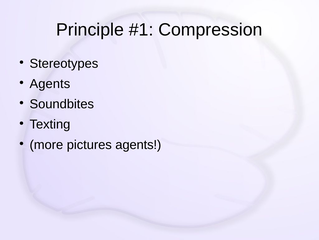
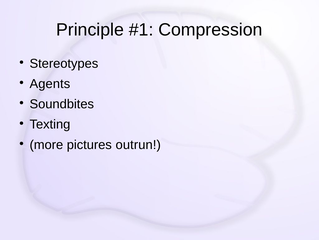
pictures agents: agents -> outrun
